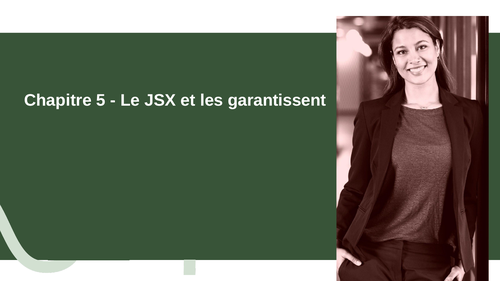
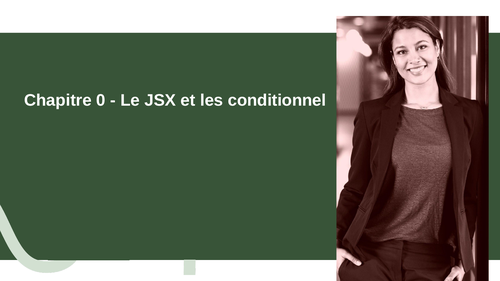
5: 5 -> 0
garantissent: garantissent -> conditionnel
